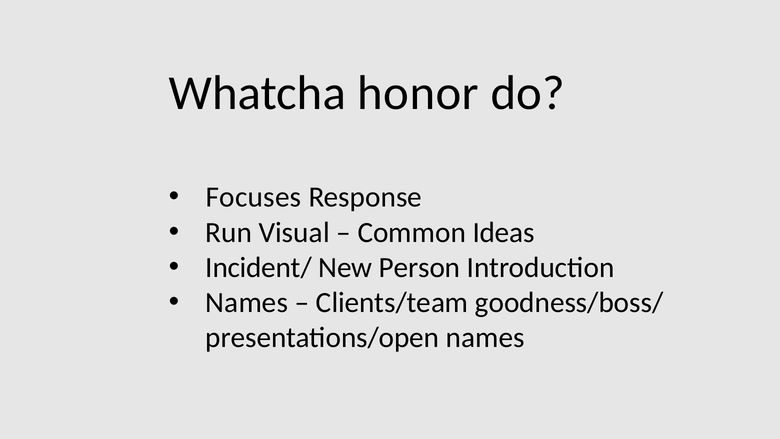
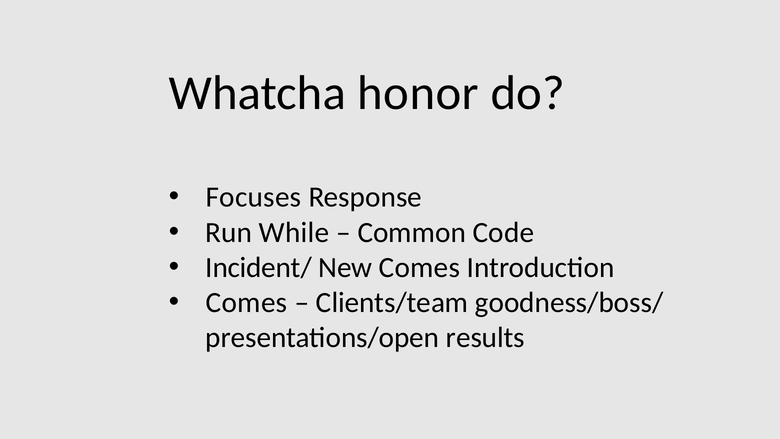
Visual: Visual -> While
Ideas: Ideas -> Code
New Person: Person -> Comes
Names at (247, 302): Names -> Comes
presentations/open names: names -> results
